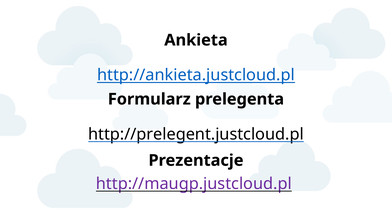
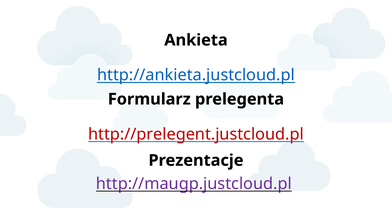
http://prelegent.justcloud.pl colour: black -> red
